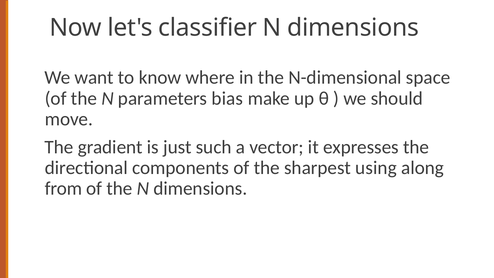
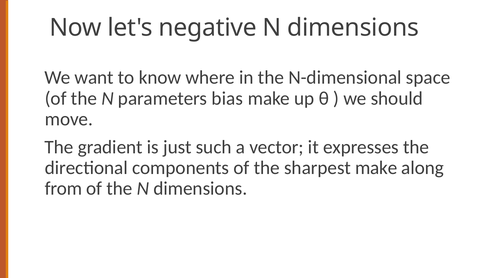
classifier: classifier -> negative
sharpest using: using -> make
